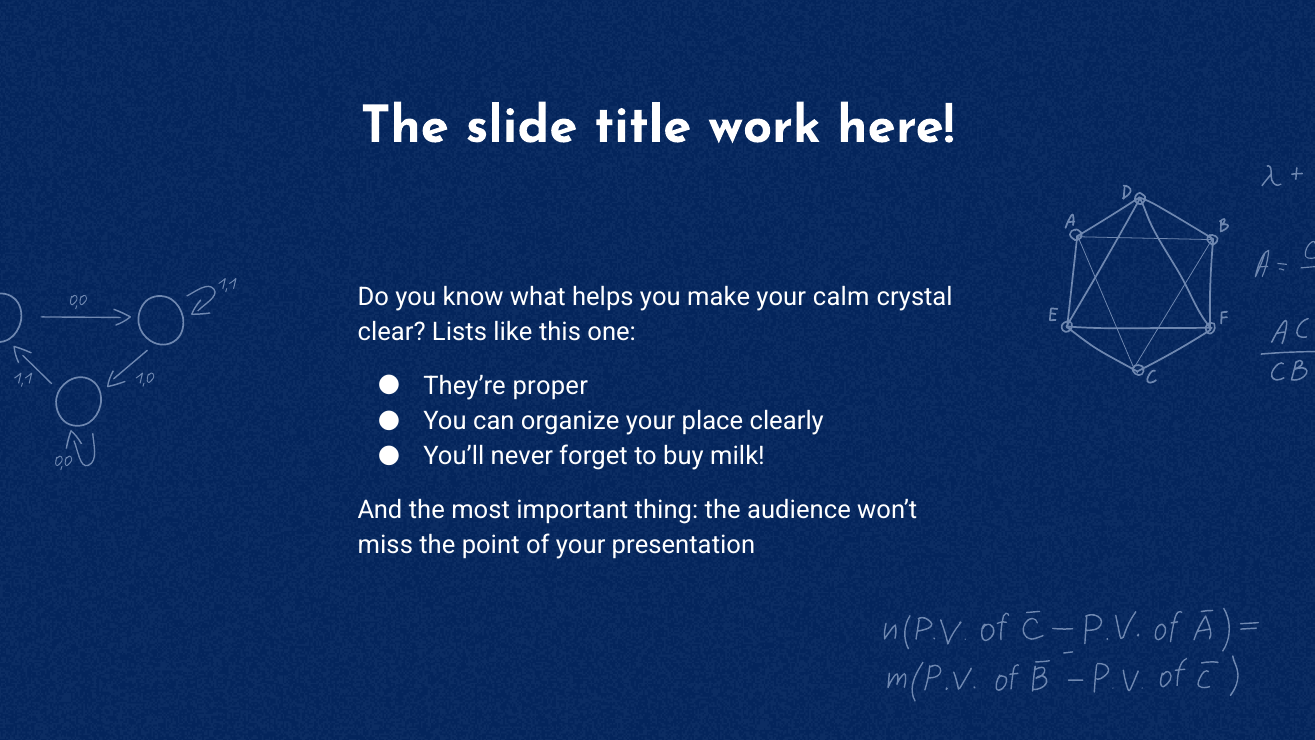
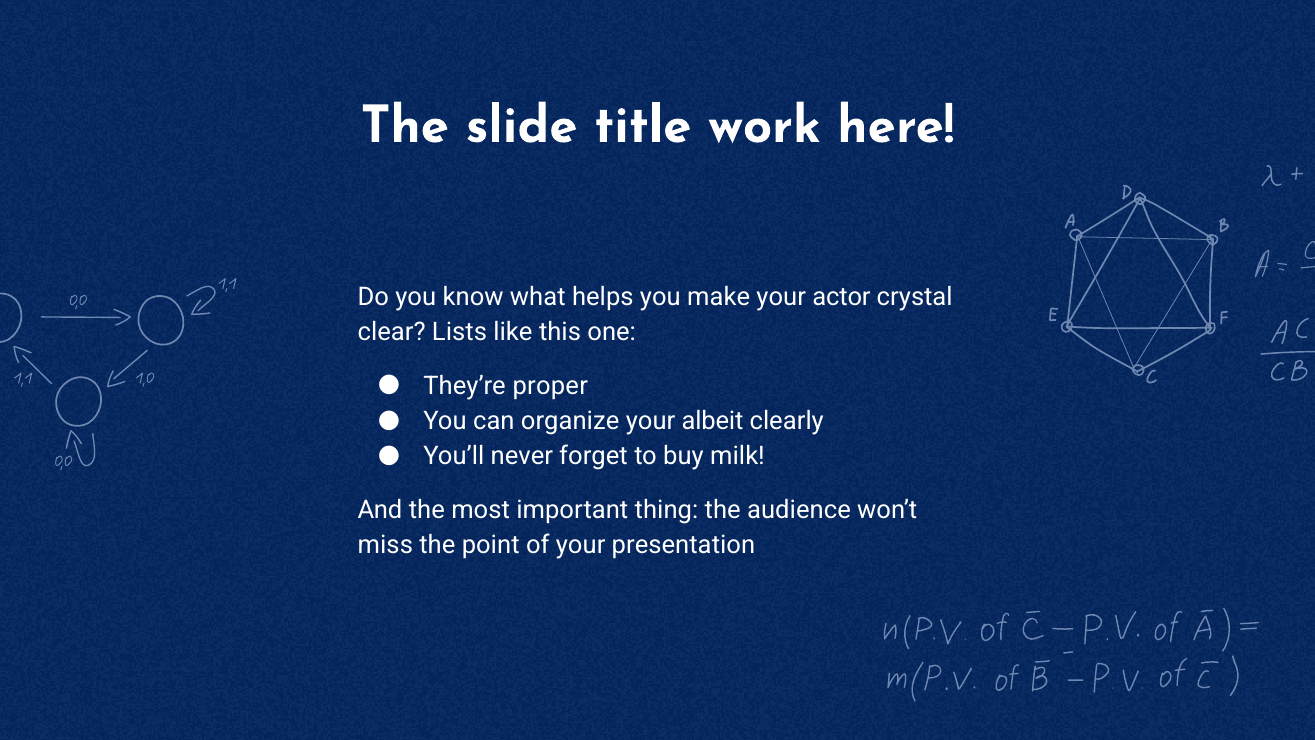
calm: calm -> actor
place: place -> albeit
